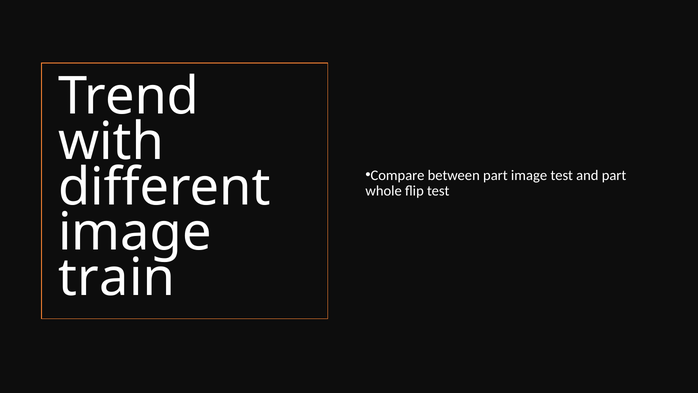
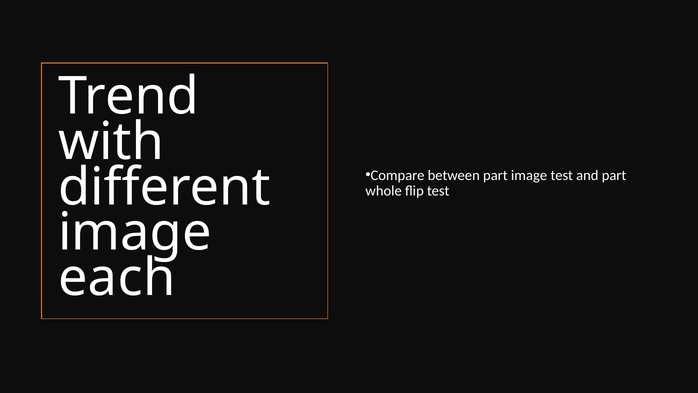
train: train -> each
